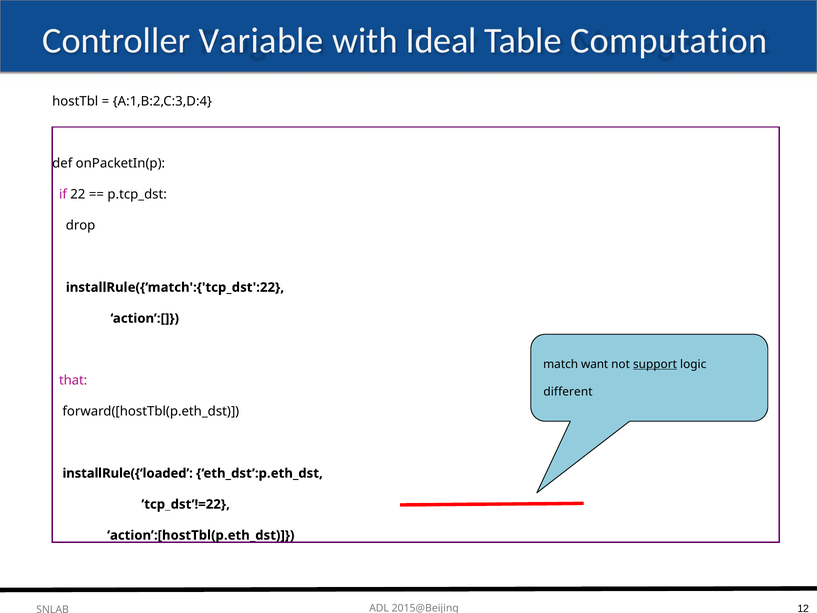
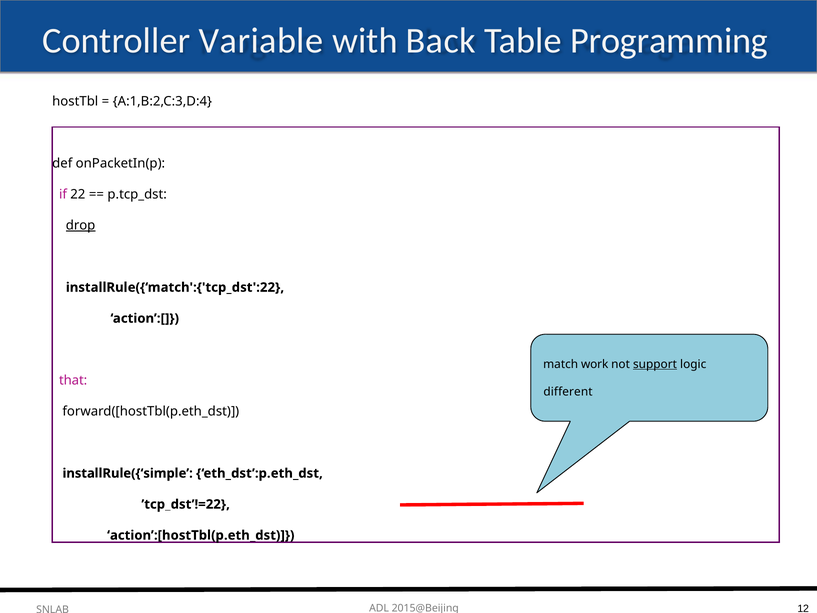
Ideal: Ideal -> Back
Computation: Computation -> Programming
drop underline: none -> present
want: want -> work
installRule({‘loaded: installRule({‘loaded -> installRule({‘simple
